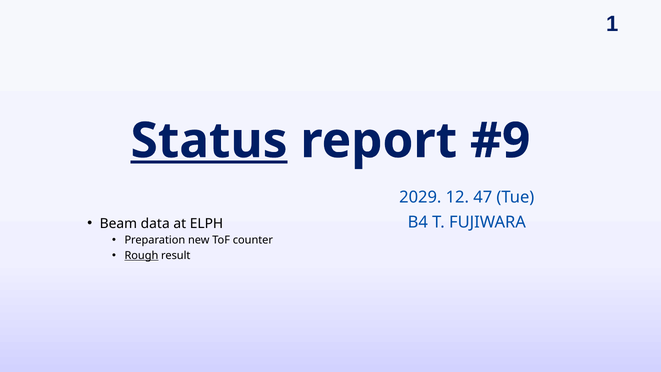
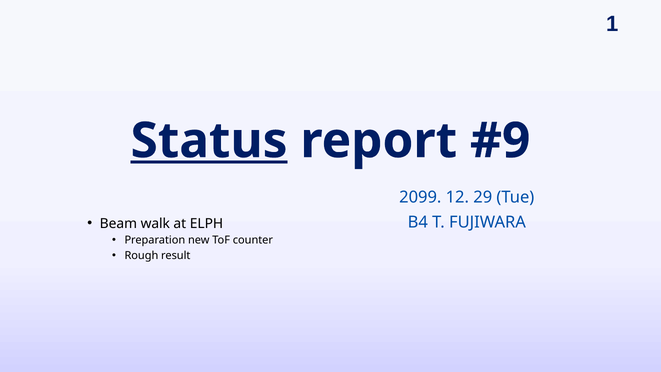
2029: 2029 -> 2099
47: 47 -> 29
data: data -> walk
Rough underline: present -> none
